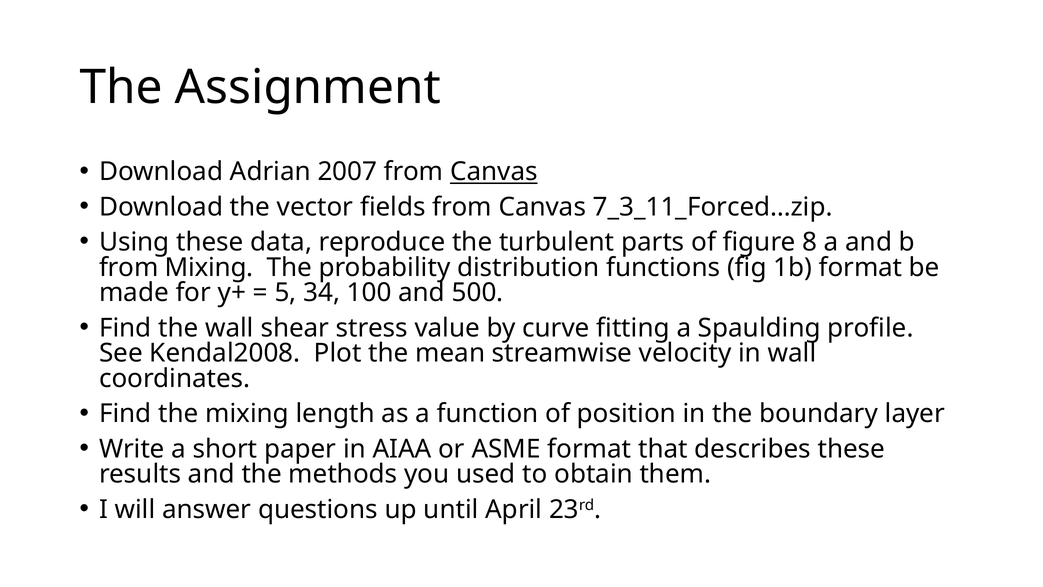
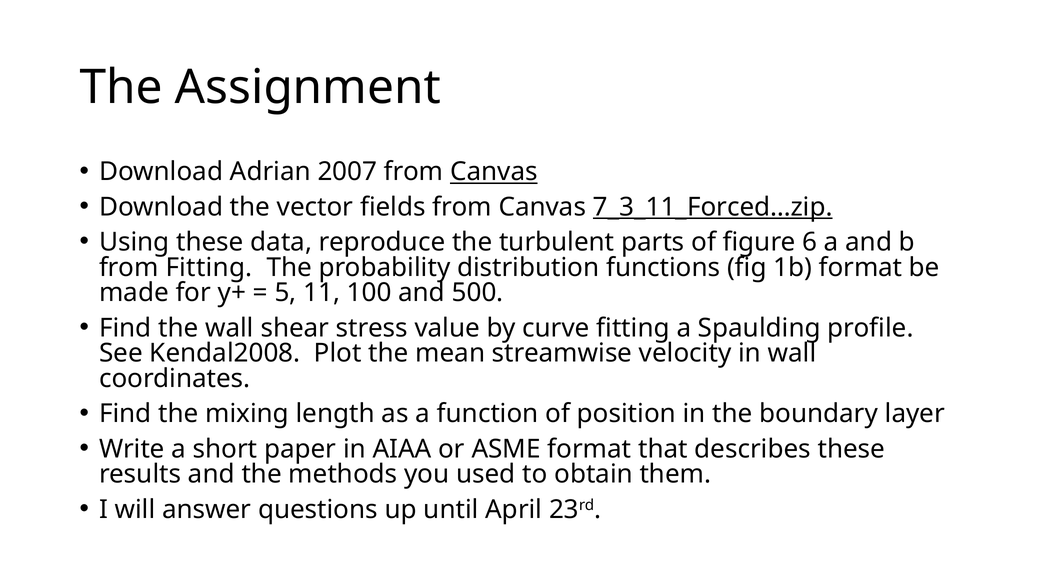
7_3_11_Forced…zip underline: none -> present
8: 8 -> 6
from Mixing: Mixing -> Fitting
34: 34 -> 11
